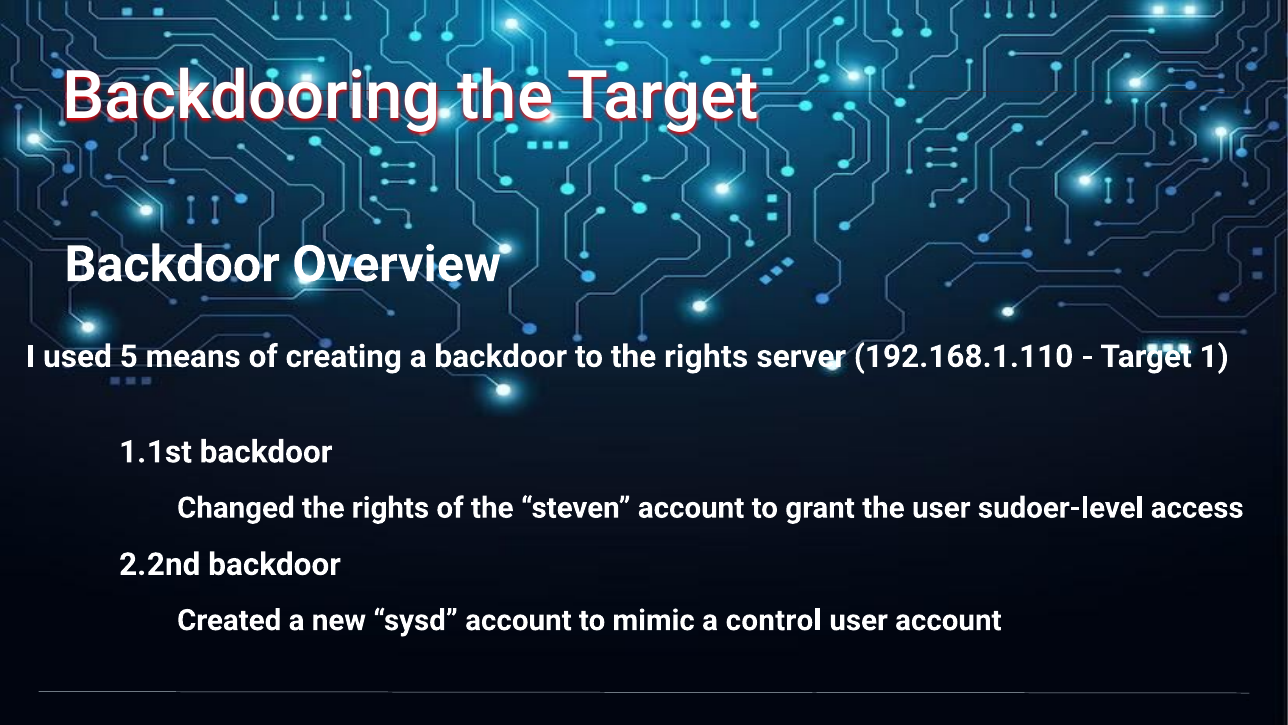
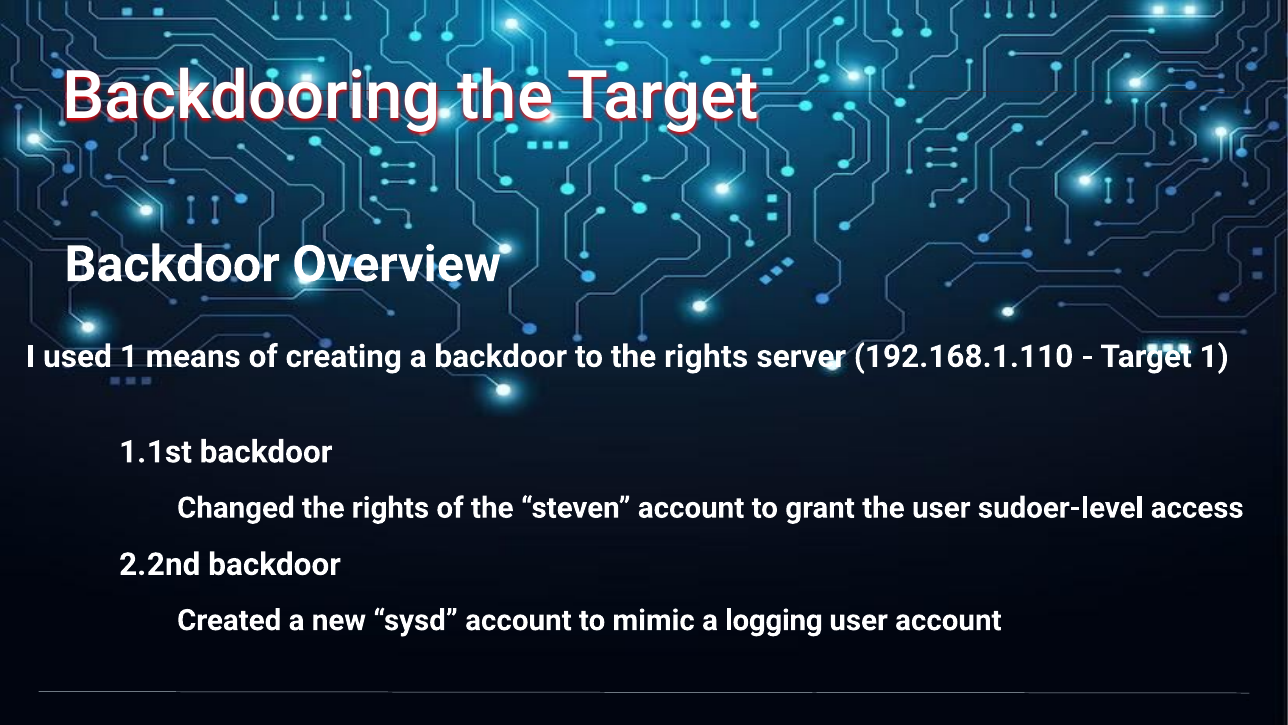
used 5: 5 -> 1
control: control -> logging
